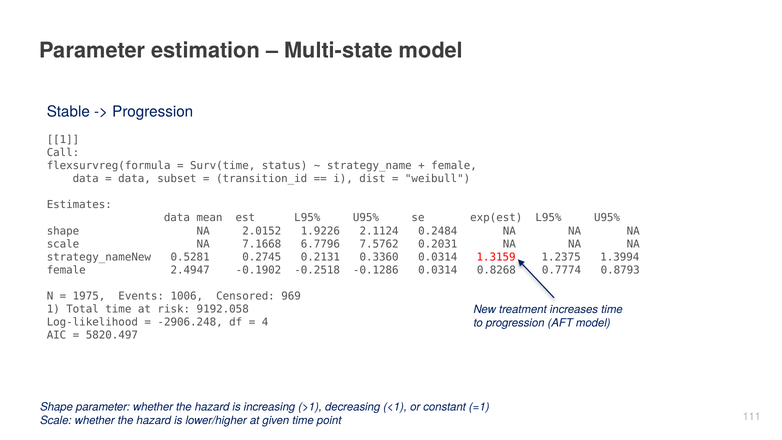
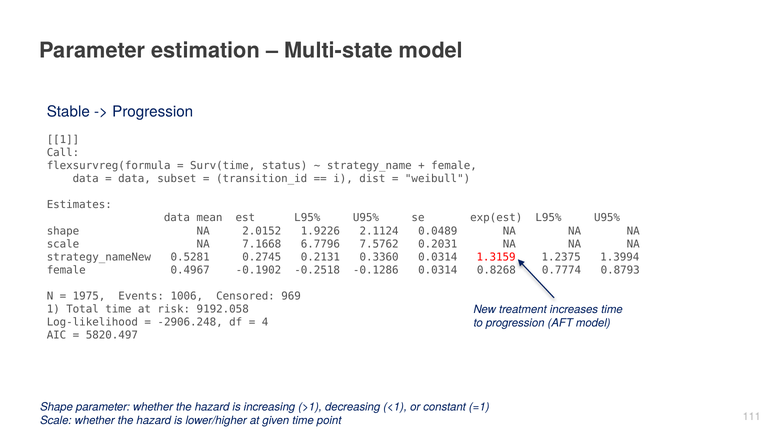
0.2484: 0.2484 -> 0.0489
2.4947: 2.4947 -> 0.4967
